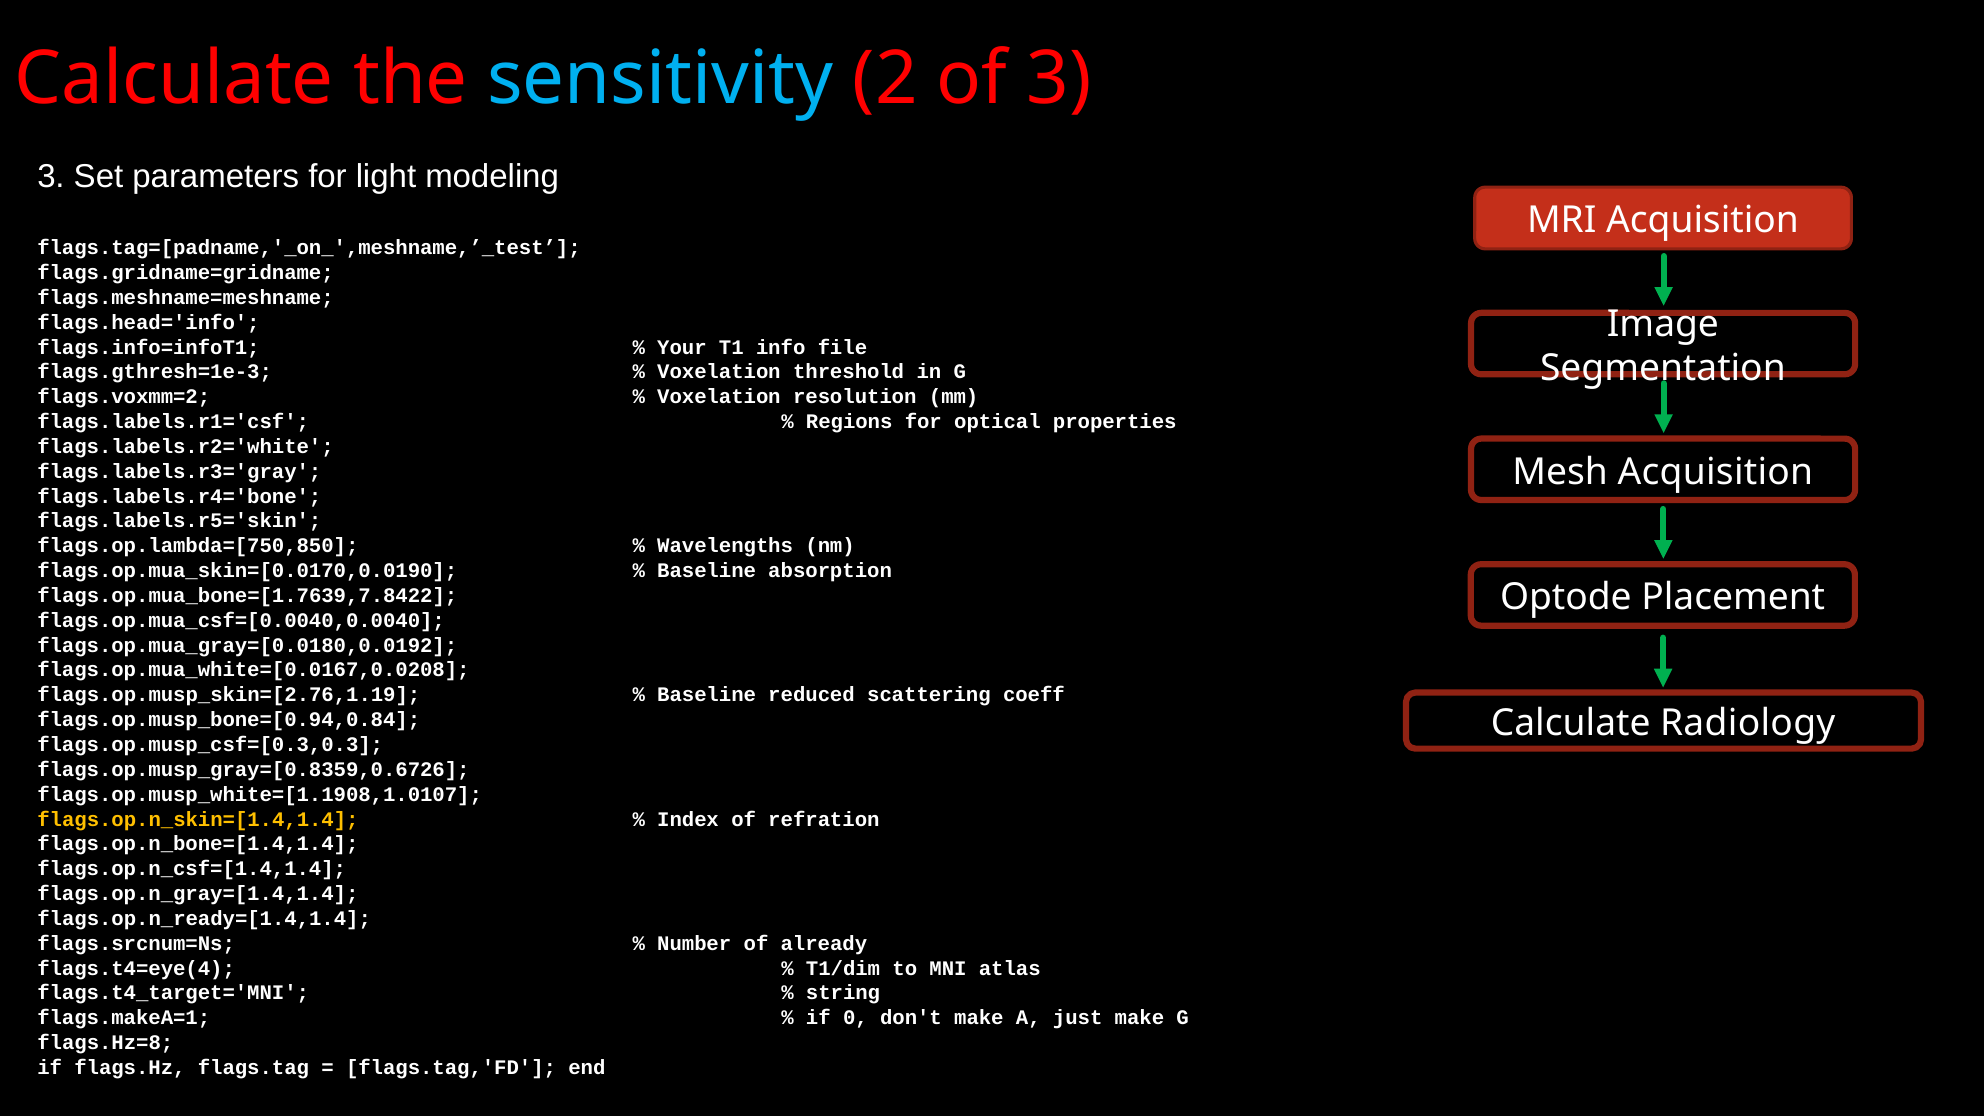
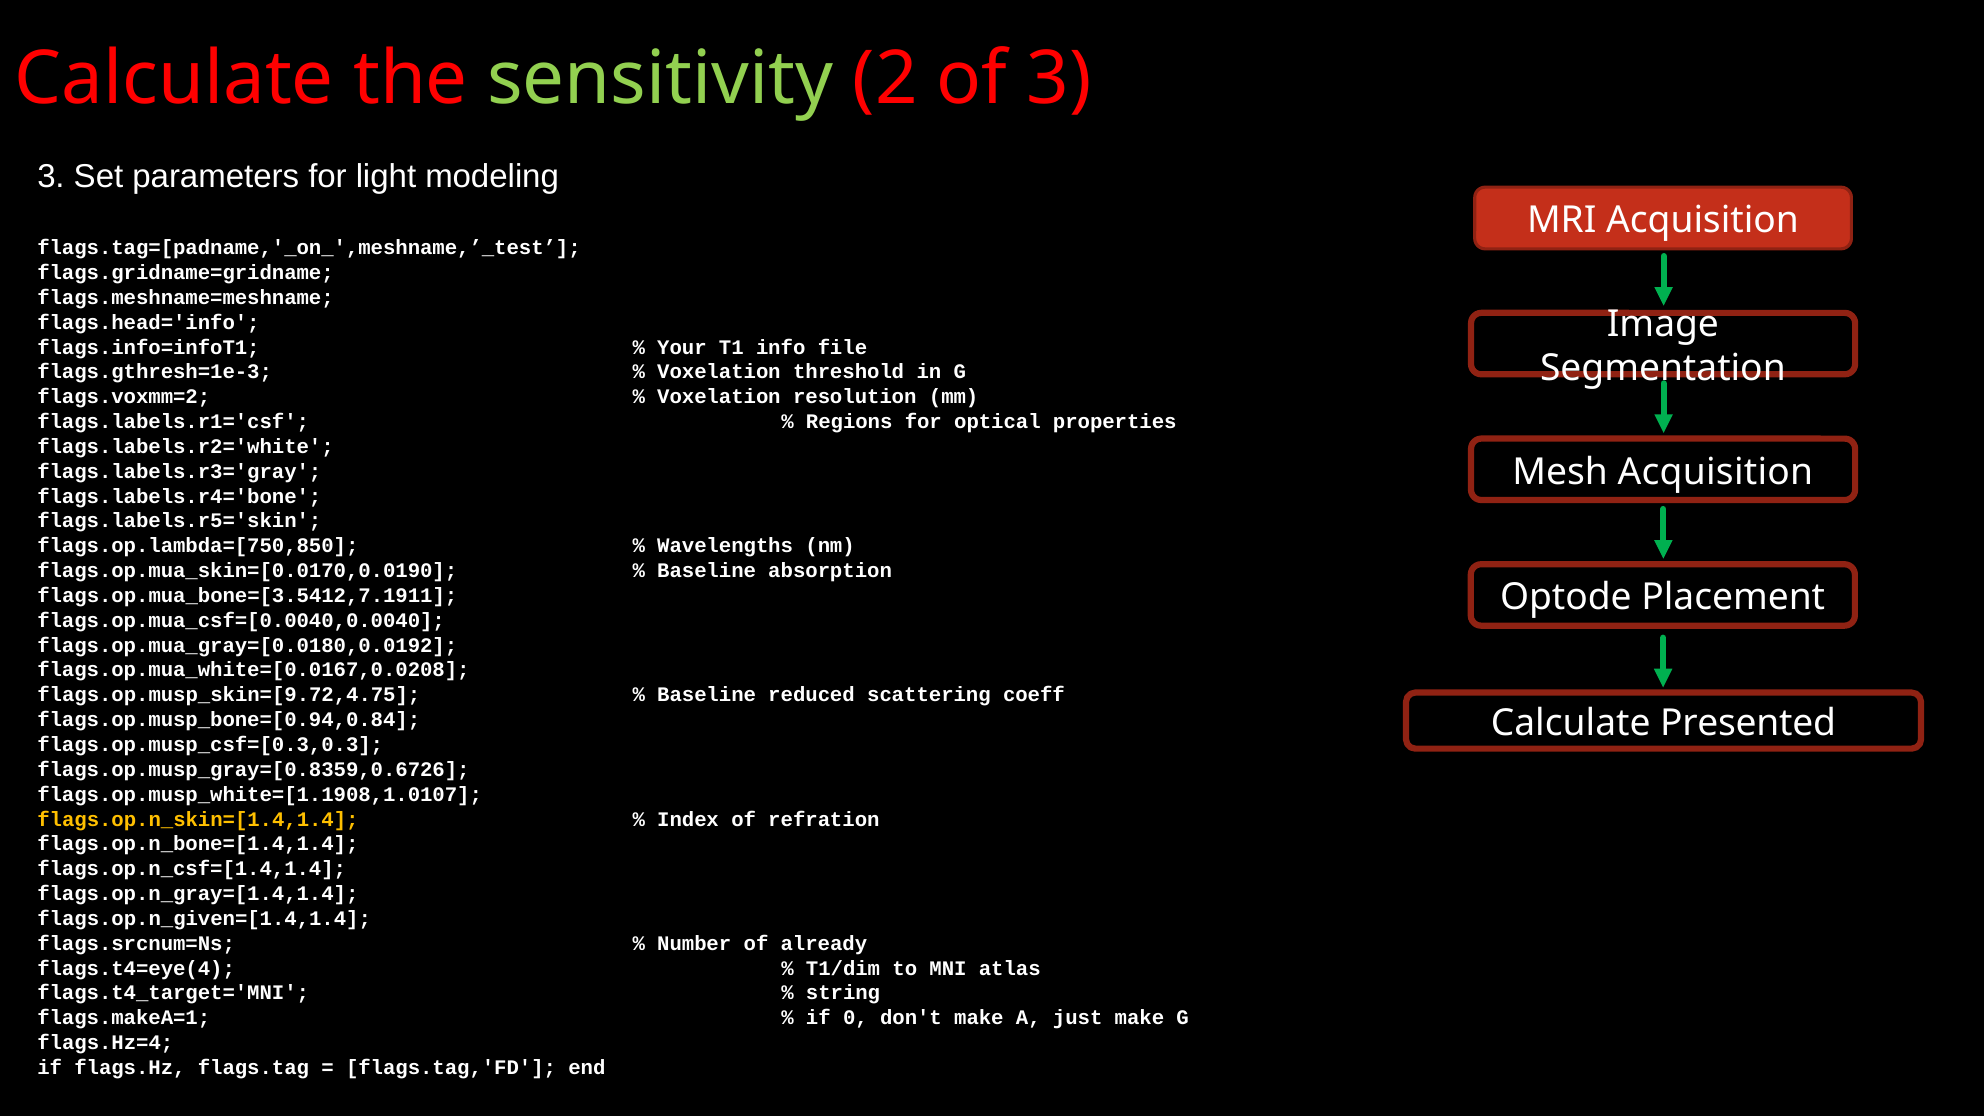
sensitivity colour: light blue -> light green
flags.op.mua_bone=[1.7639,7.8422: flags.op.mua_bone=[1.7639,7.8422 -> flags.op.mua_bone=[3.5412,7.1911
flags.op.musp_skin=[2.76,1.19: flags.op.musp_skin=[2.76,1.19 -> flags.op.musp_skin=[9.72,4.75
Radiology: Radiology -> Presented
flags.op.n_ready=[1.4,1.4: flags.op.n_ready=[1.4,1.4 -> flags.op.n_given=[1.4,1.4
flags.Hz=8: flags.Hz=8 -> flags.Hz=4
